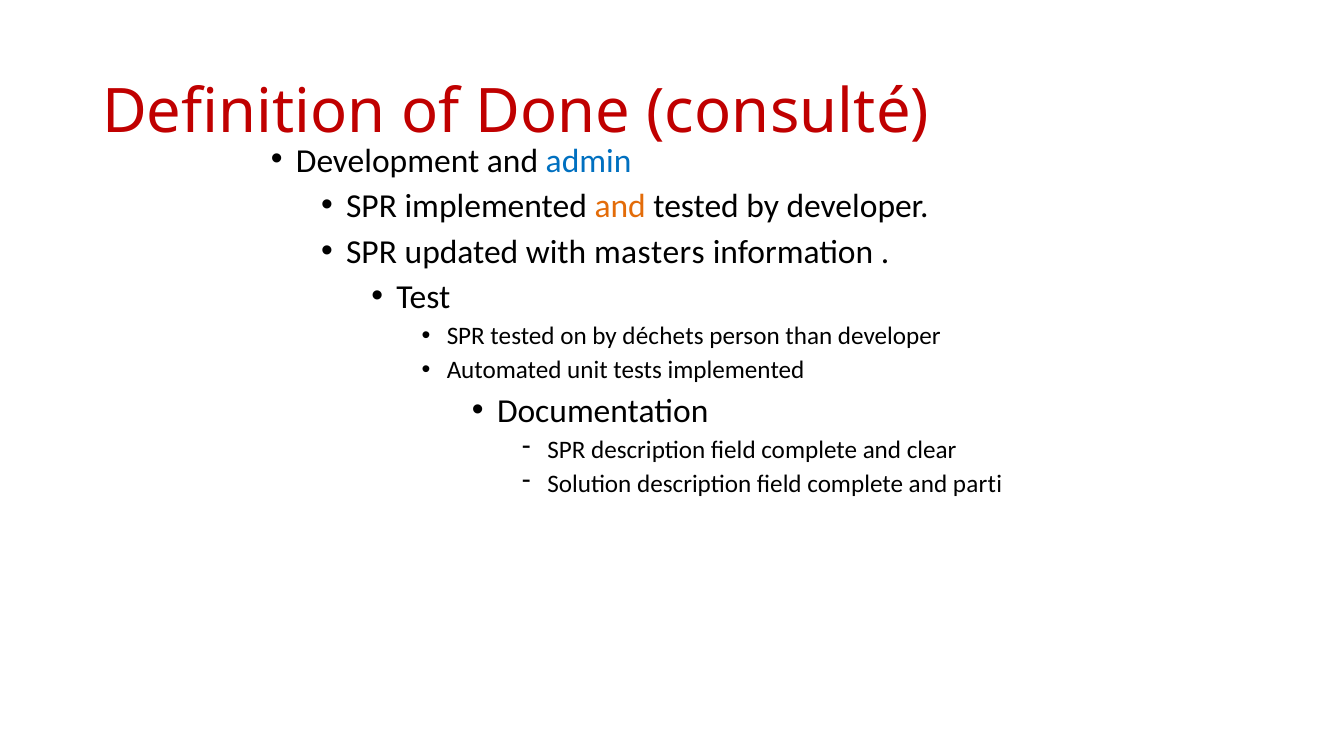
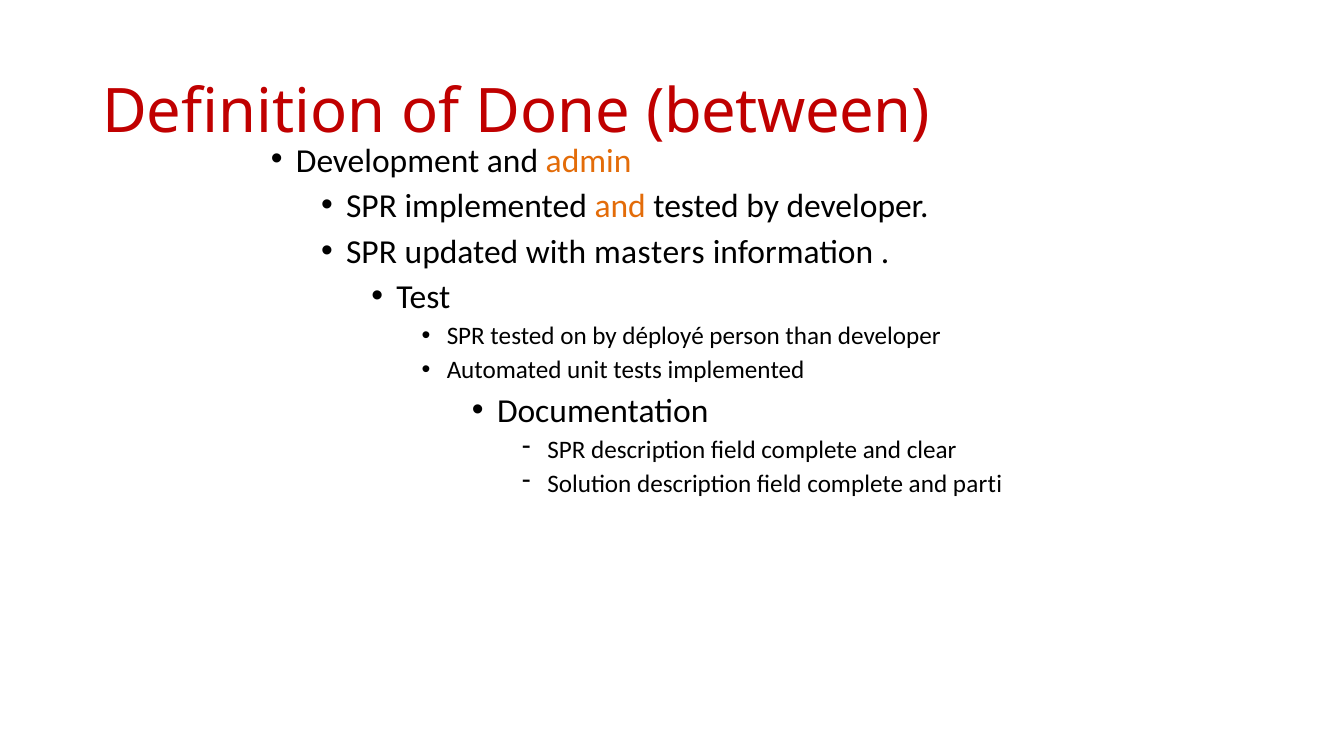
consulté: consulté -> between
admin colour: blue -> orange
déchets: déchets -> déployé
